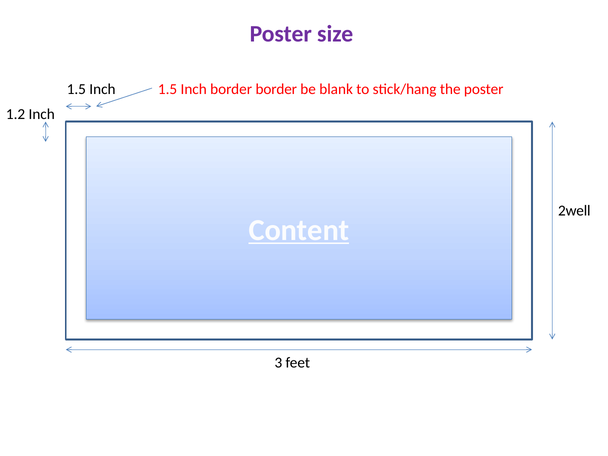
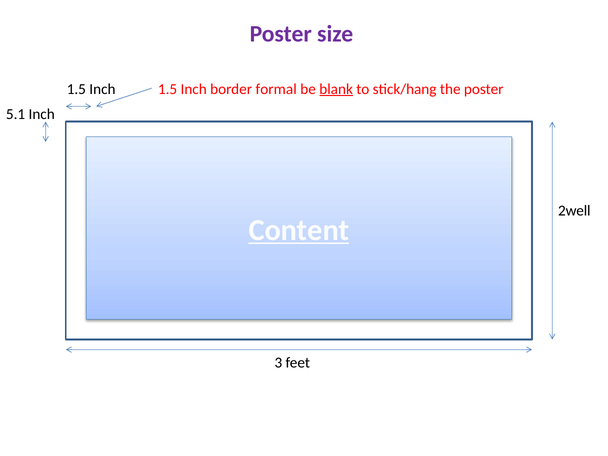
border border: border -> formal
blank underline: none -> present
1.2: 1.2 -> 5.1
